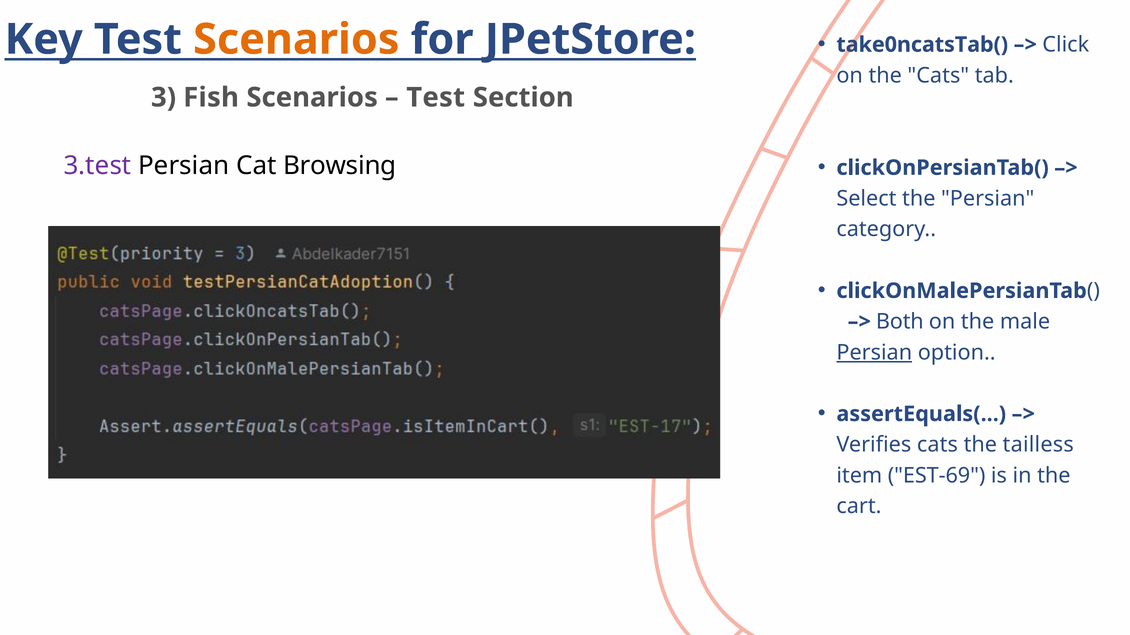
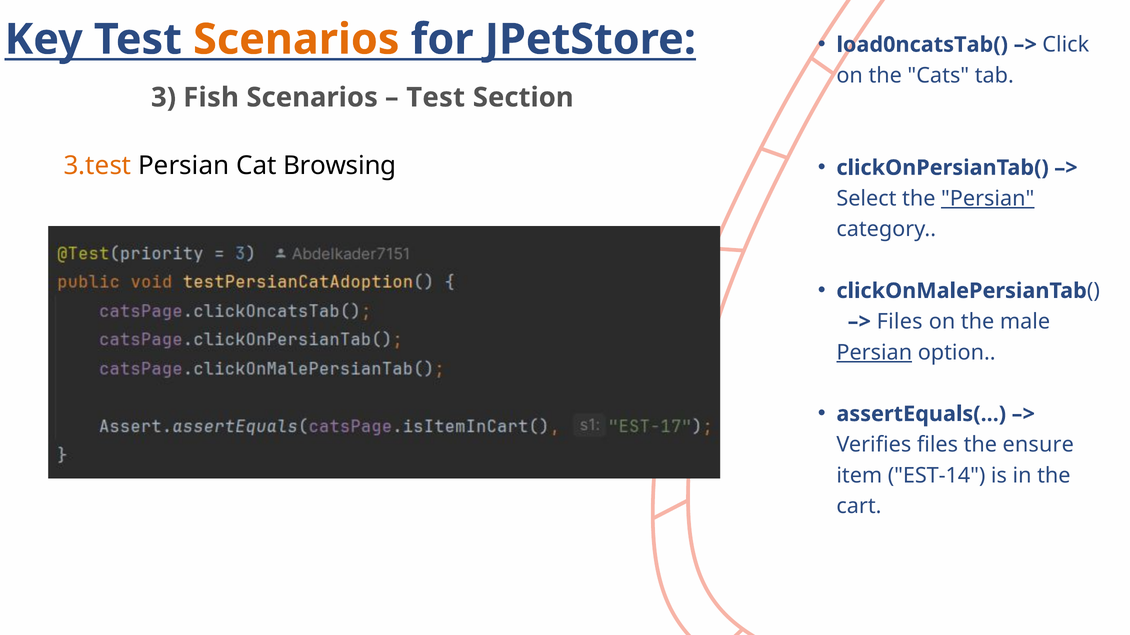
take0ncatsTab(: take0ncatsTab( -> load0ncatsTab(
3.test colour: purple -> orange
Persian at (988, 199) underline: none -> present
Both at (900, 322): Both -> Files
Verifies cats: cats -> files
tailless: tailless -> ensure
EST-69: EST-69 -> EST-14
